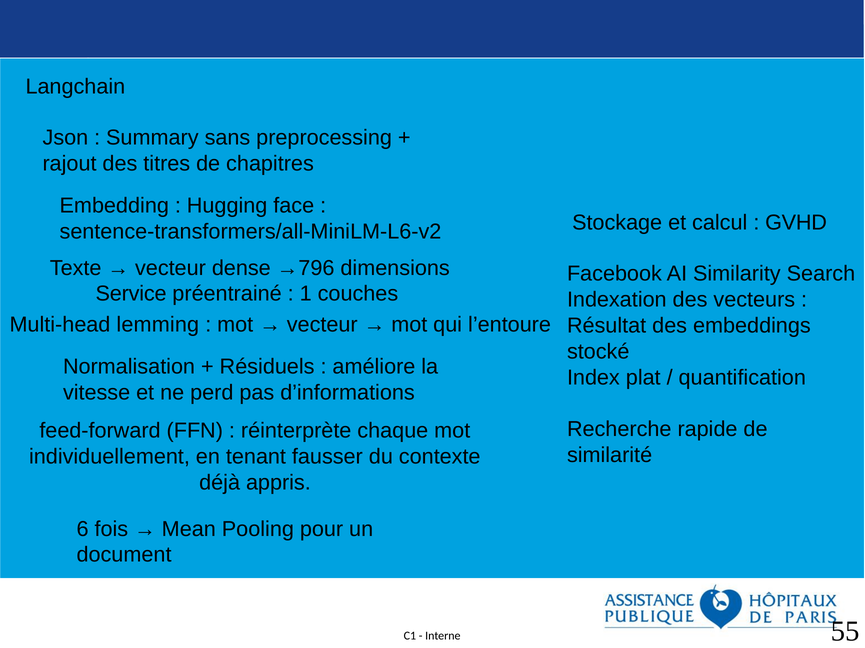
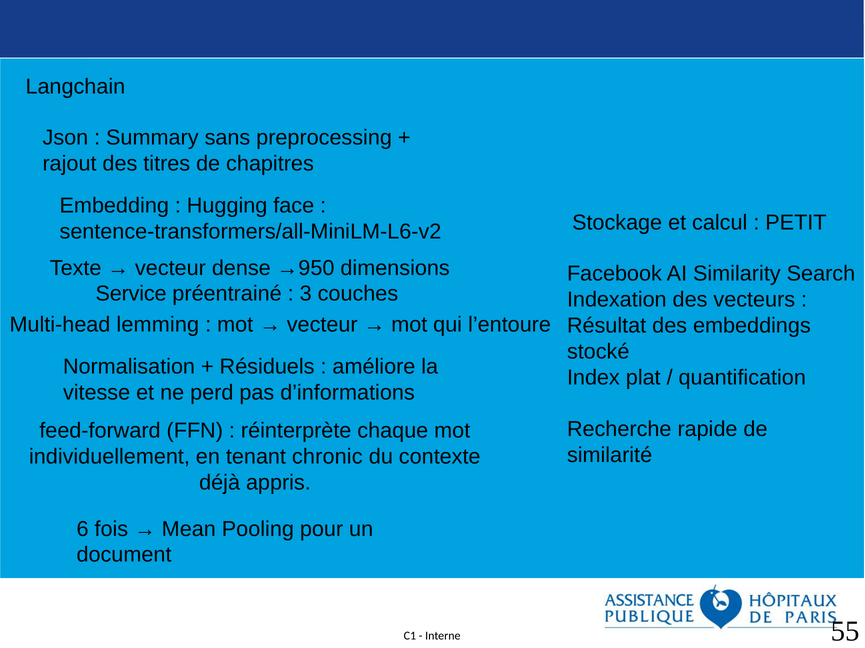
GVHD: GVHD -> PETIT
→796: →796 -> →950
1: 1 -> 3
fausser: fausser -> chronic
